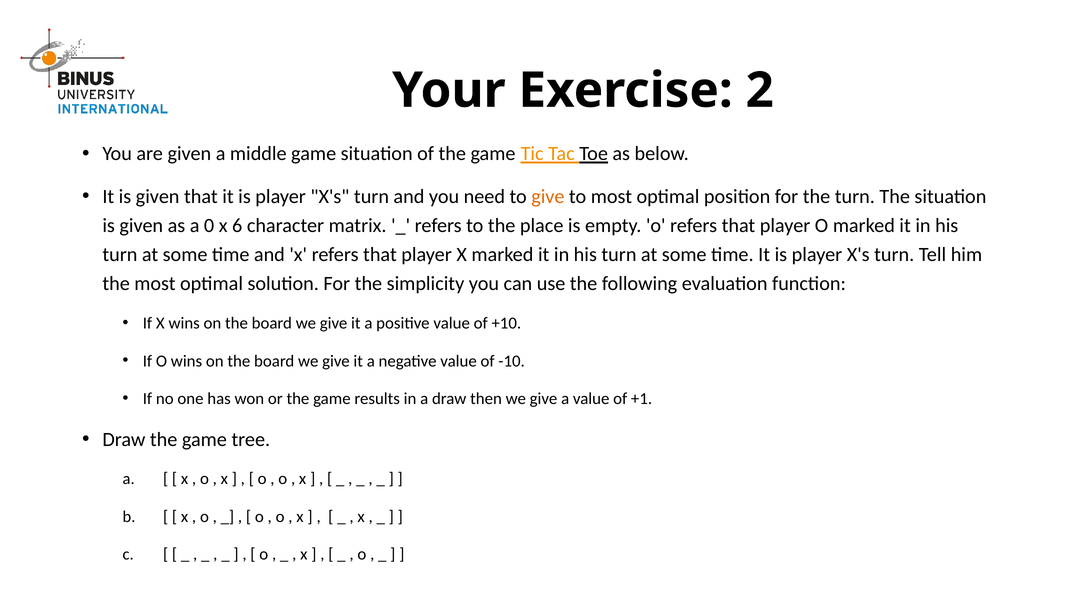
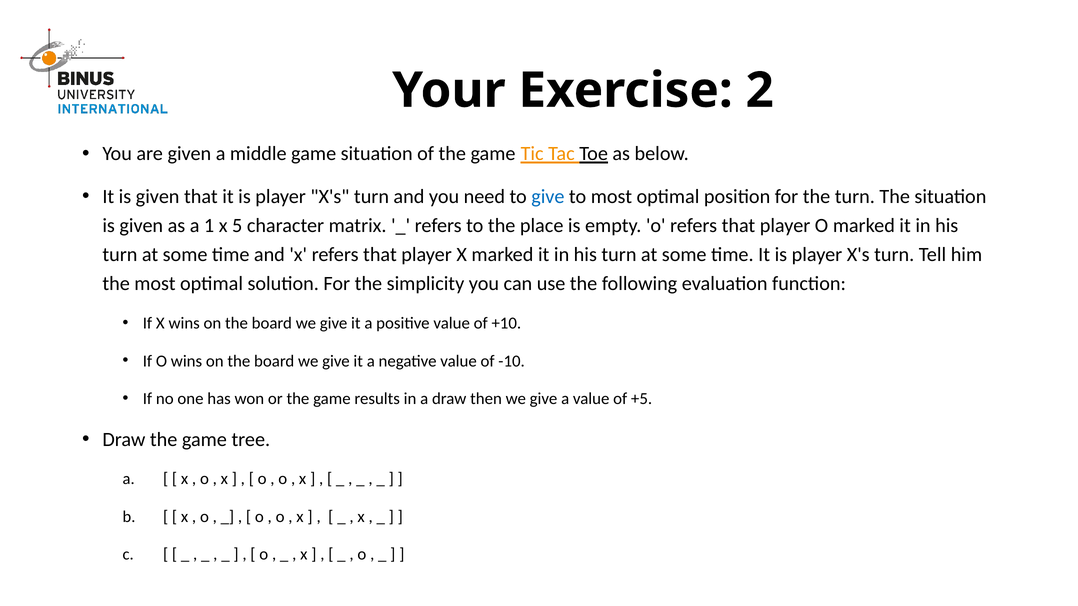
give at (548, 197) colour: orange -> blue
0: 0 -> 1
6: 6 -> 5
+1: +1 -> +5
